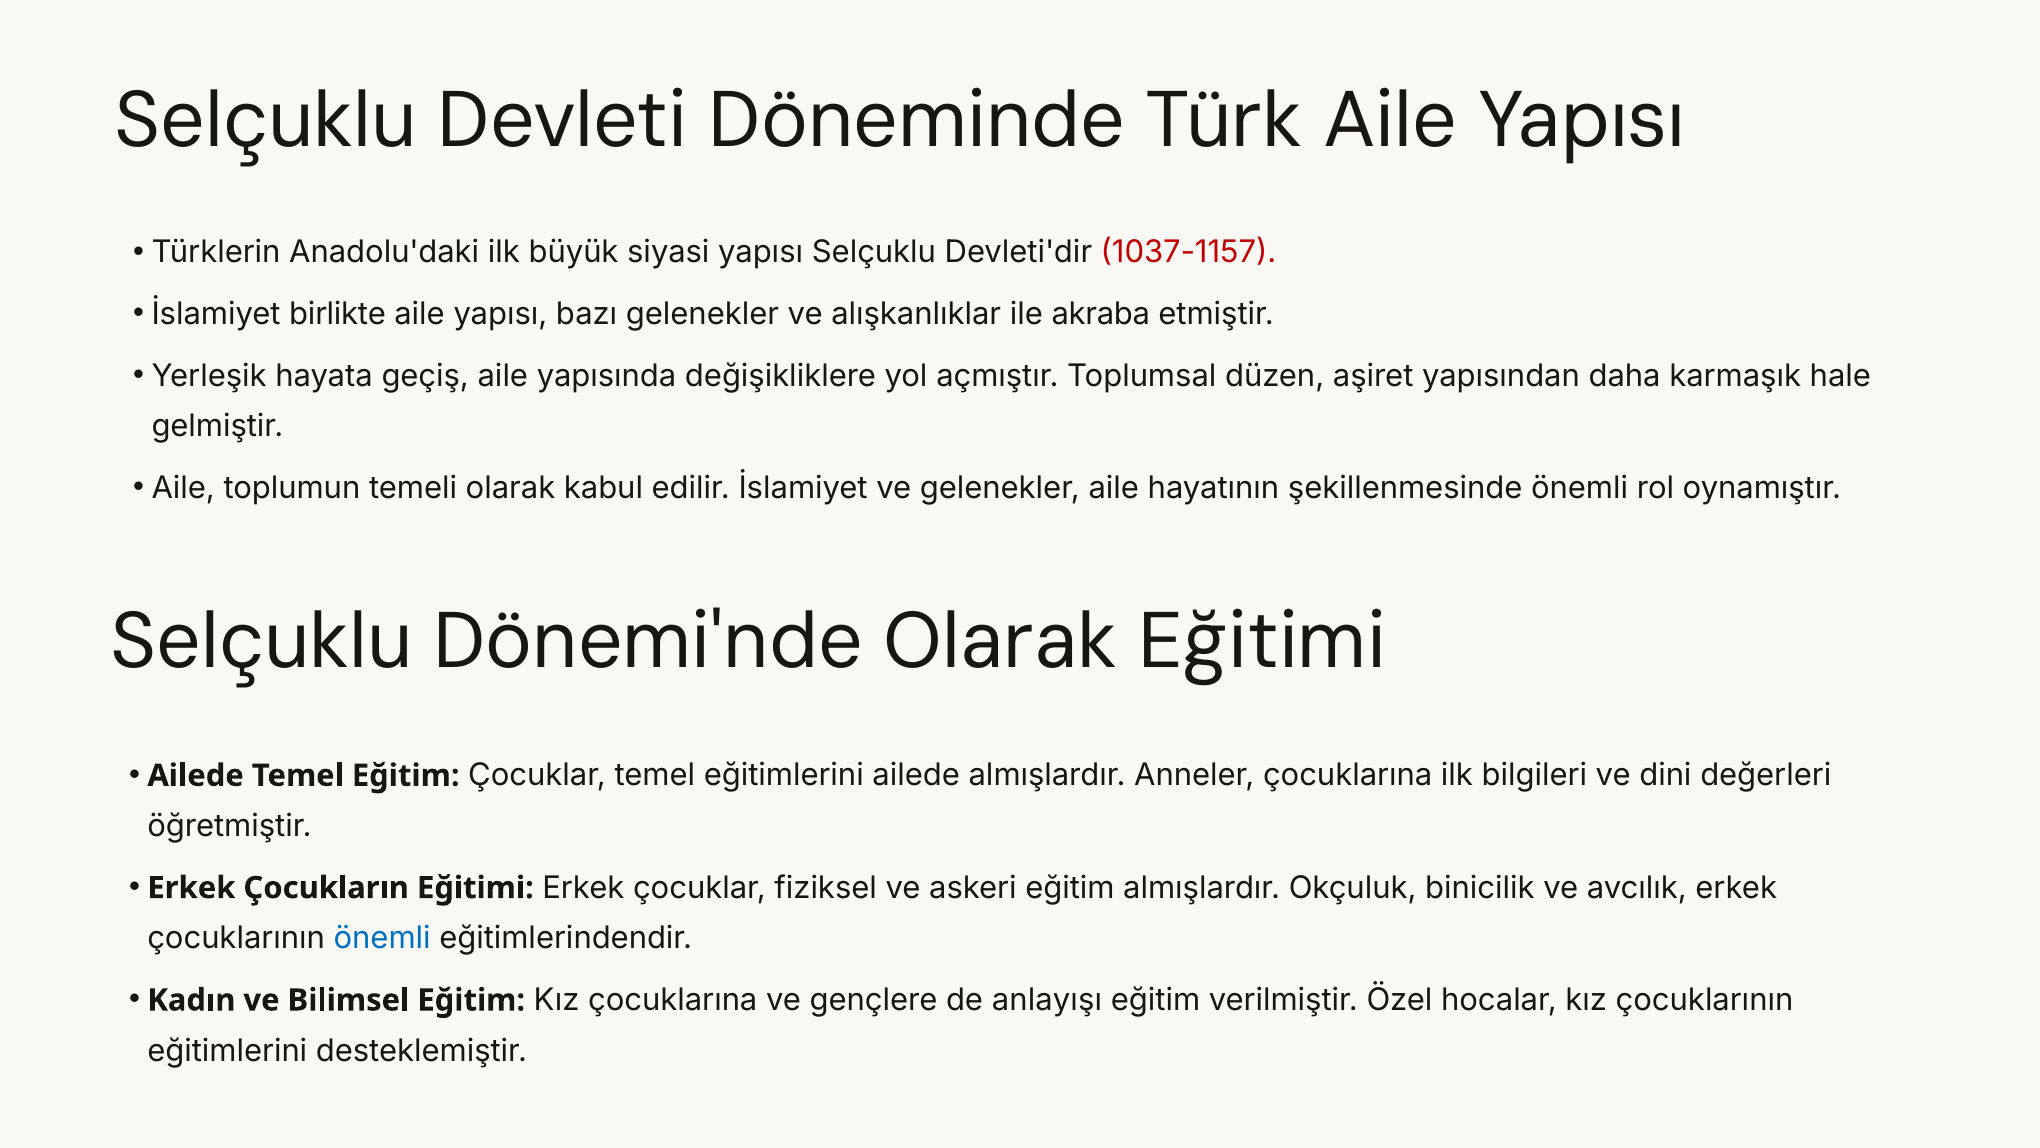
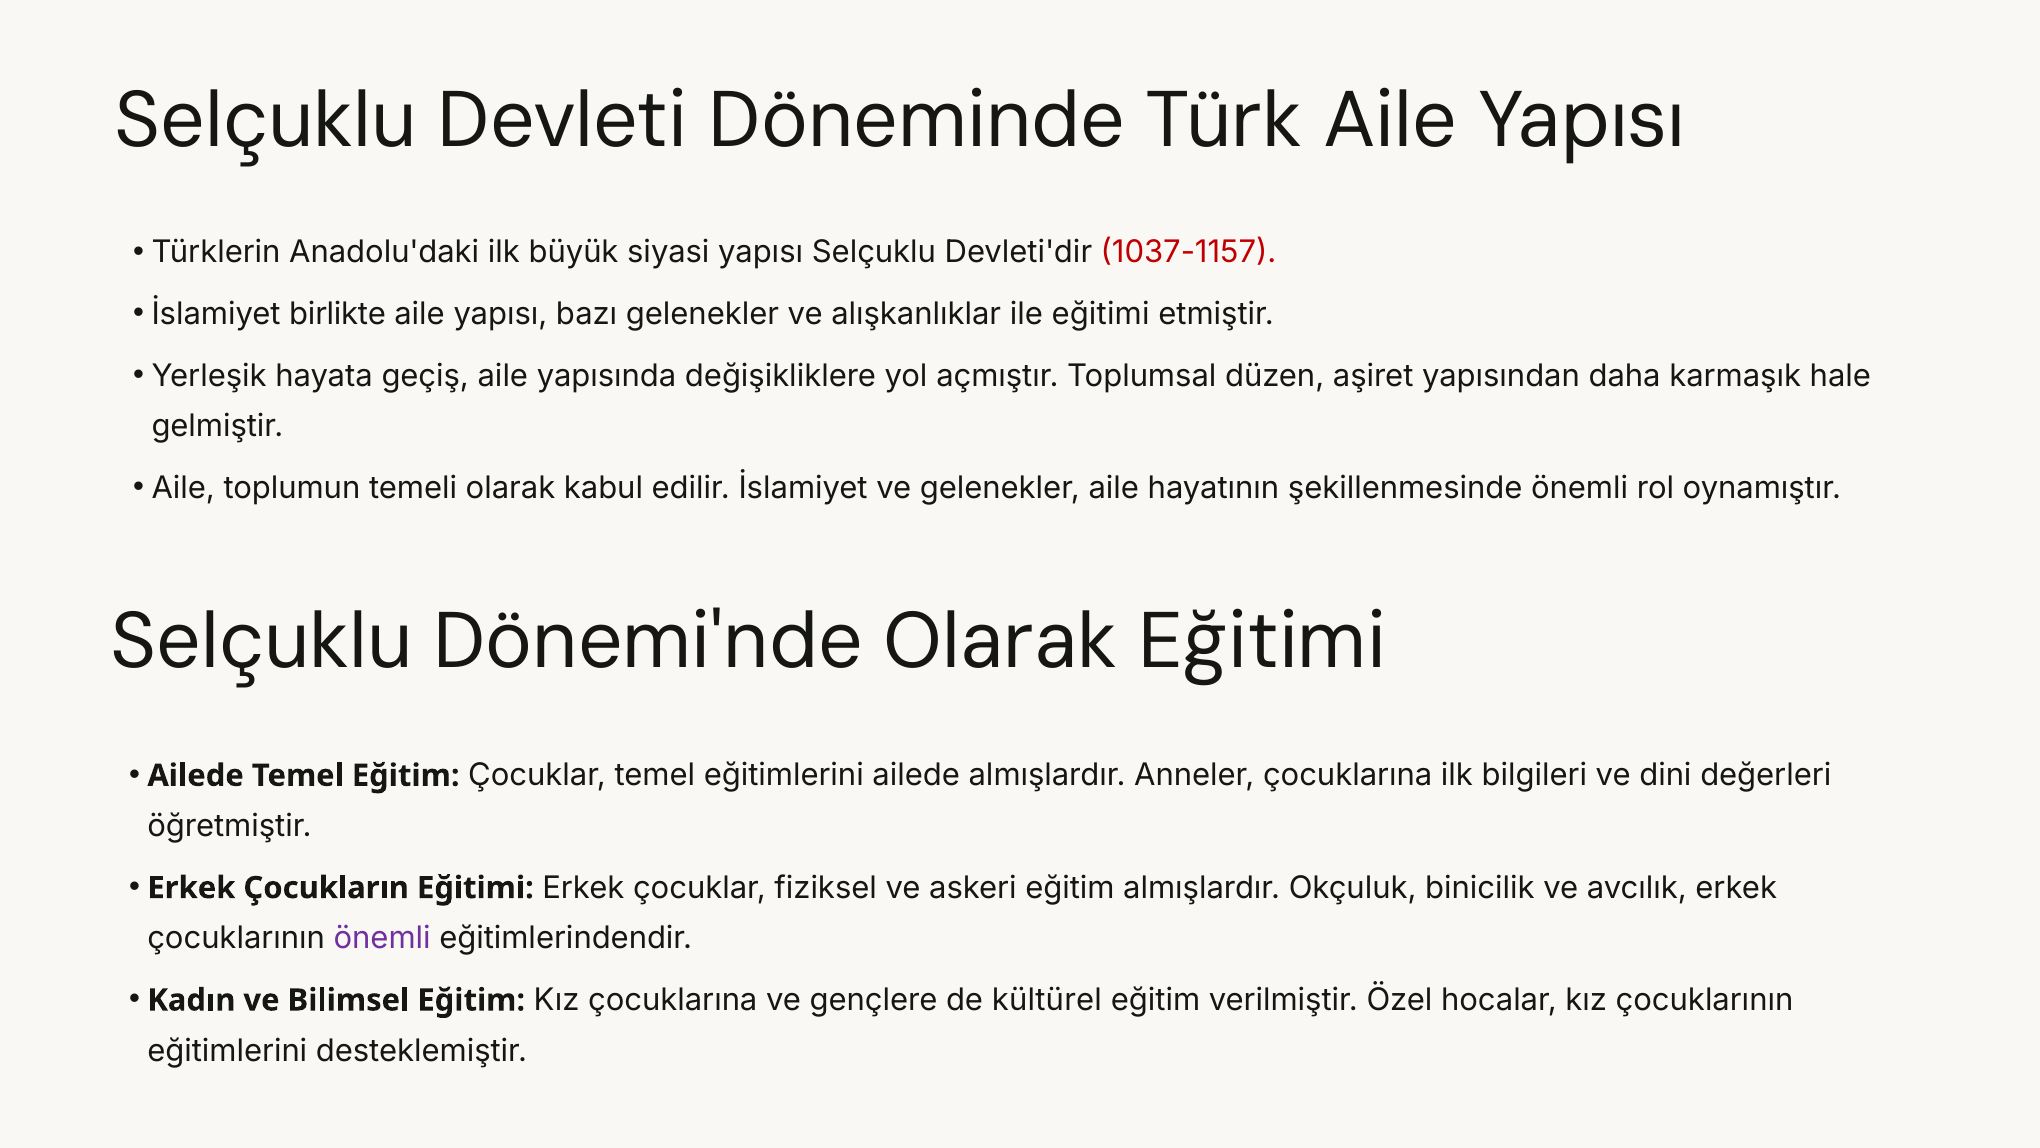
ile akraba: akraba -> eğitimi
önemli at (382, 938) colour: blue -> purple
anlayışı: anlayışı -> kültürel
